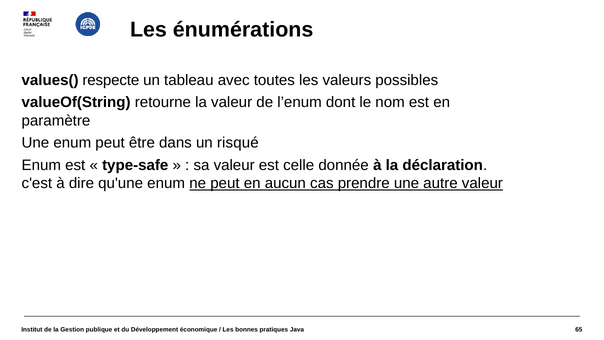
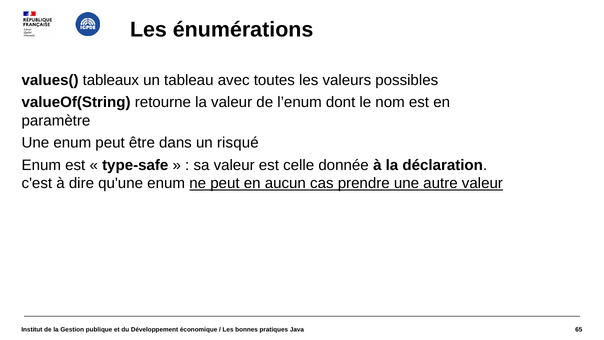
respecte: respecte -> tableaux
